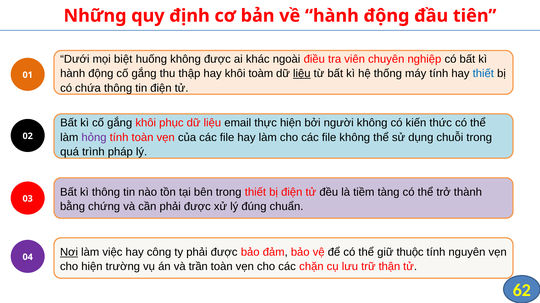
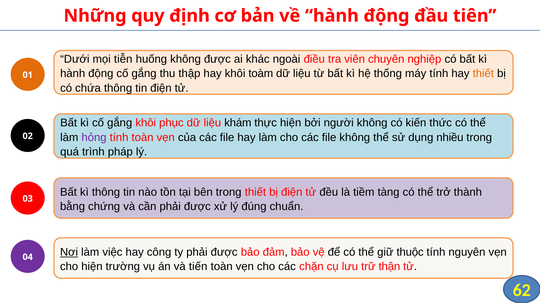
biệt: biệt -> tiễn
liệu at (302, 74) underline: present -> none
thiết at (483, 74) colour: blue -> orange
email: email -> khám
chuỗi: chuỗi -> nhiều
trần: trần -> tiến
